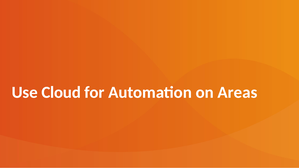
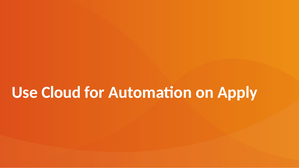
Areas: Areas -> Apply
